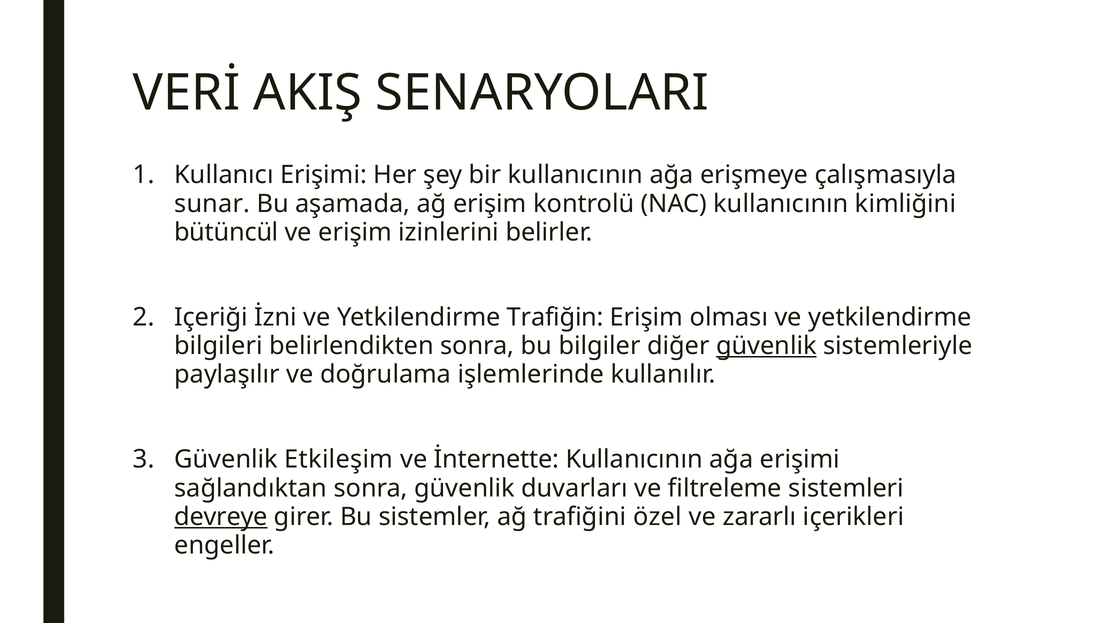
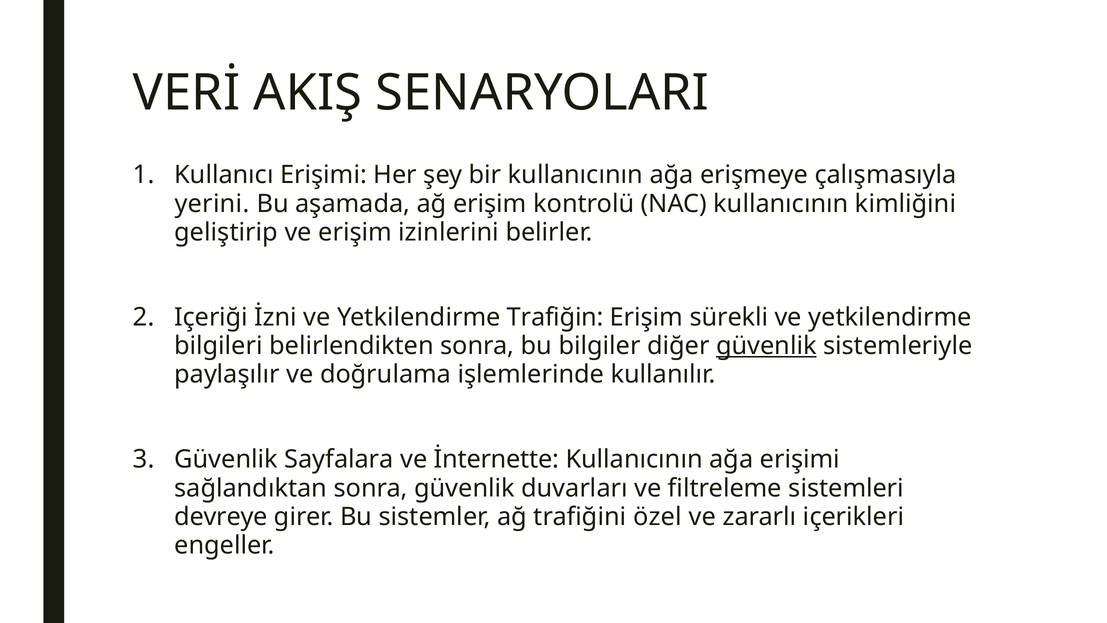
sunar: sunar -> yerini
bütüncül: bütüncül -> geliştirip
olması: olması -> sürekli
Etkileşim: Etkileşim -> Sayfalara
devreye underline: present -> none
